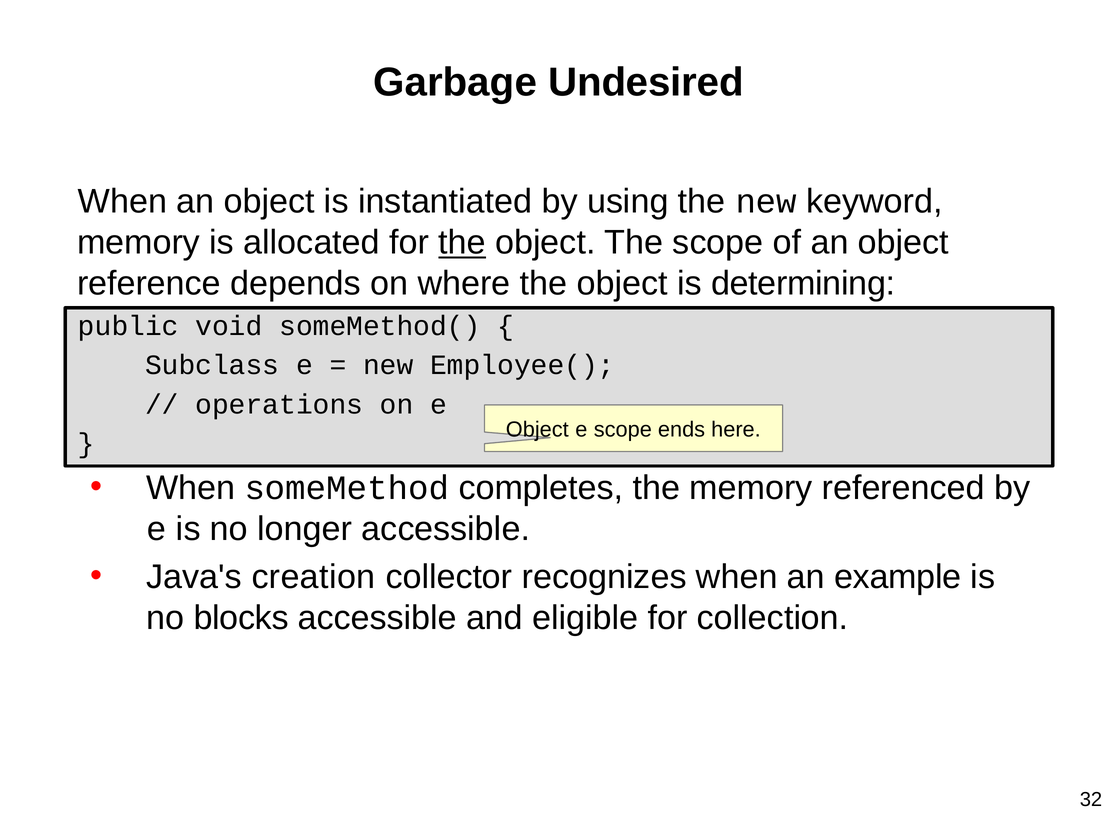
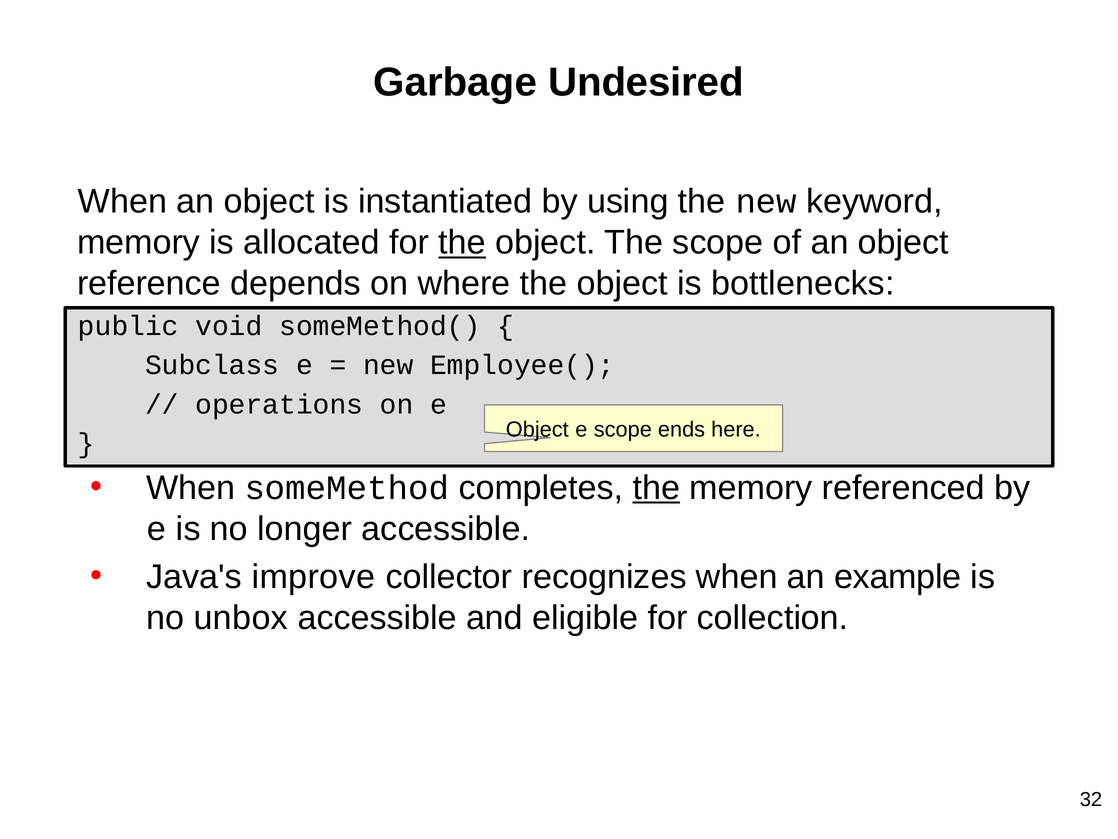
determining: determining -> bottlenecks
the at (656, 488) underline: none -> present
creation: creation -> improve
blocks: blocks -> unbox
